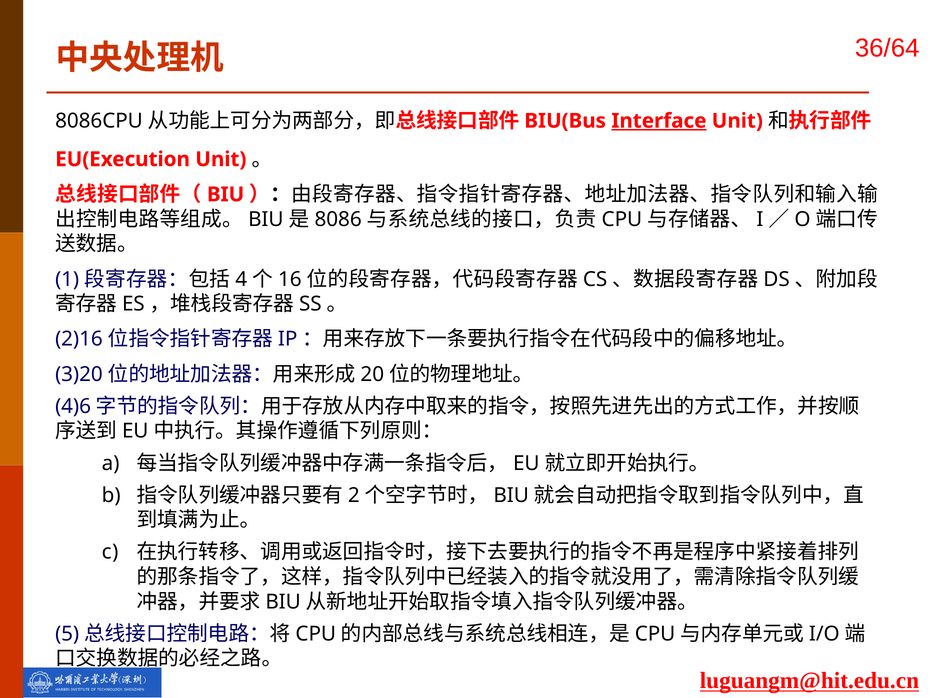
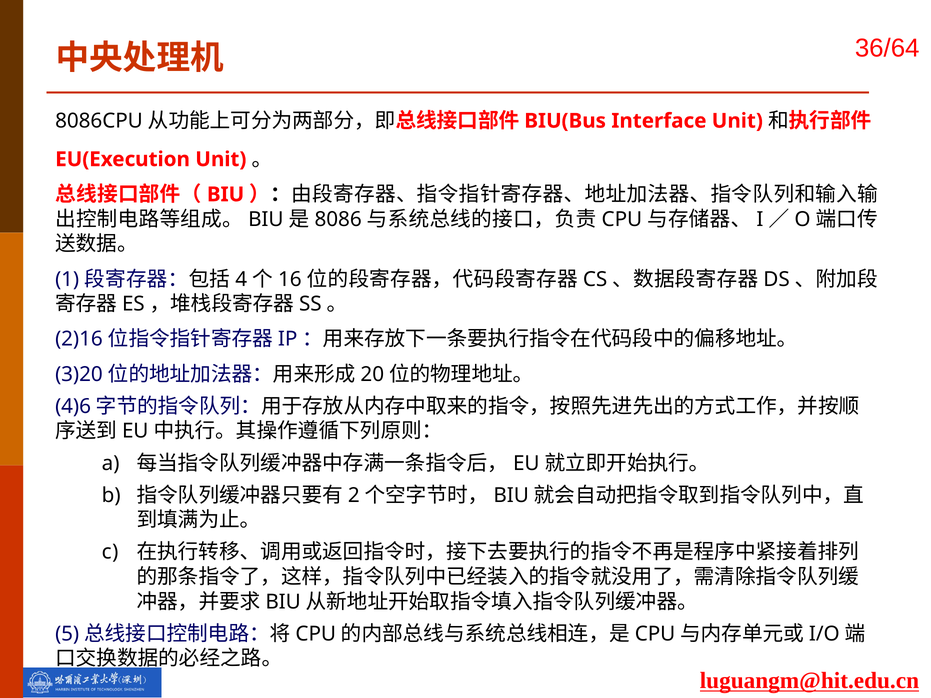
Interface underline: present -> none
